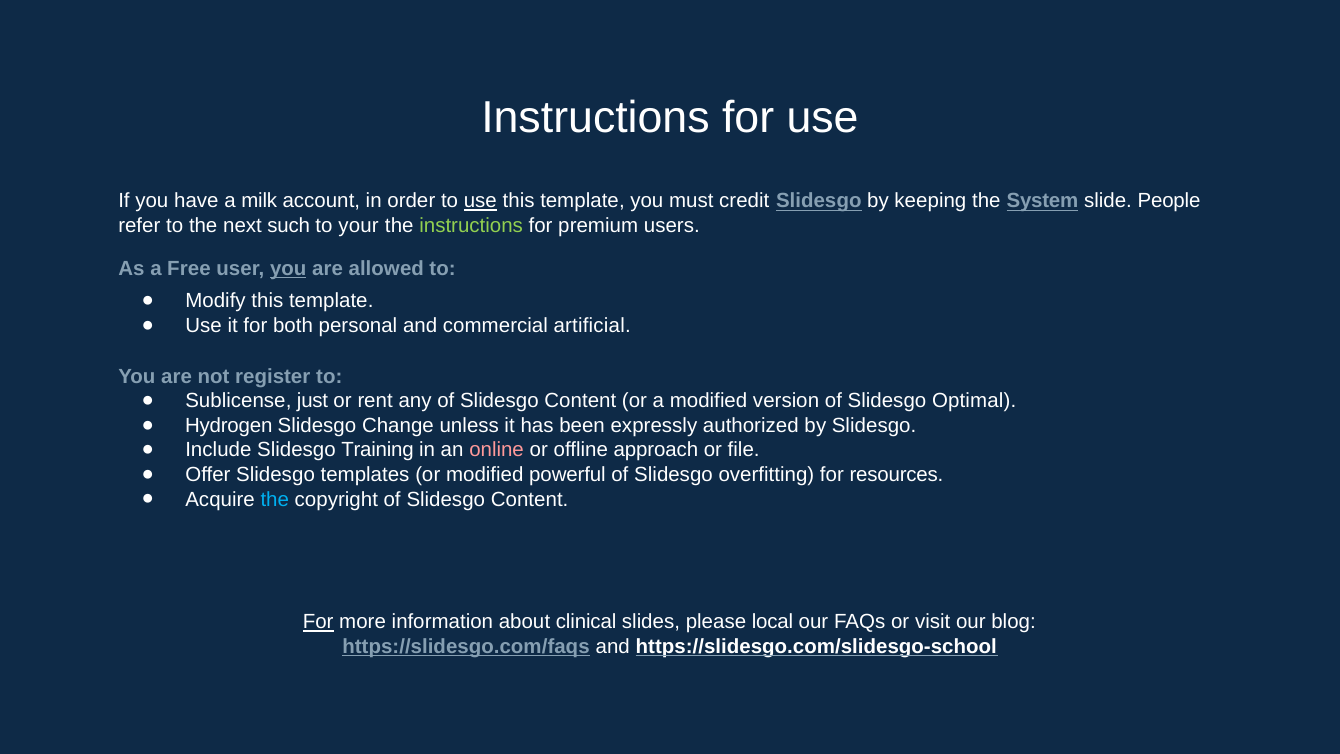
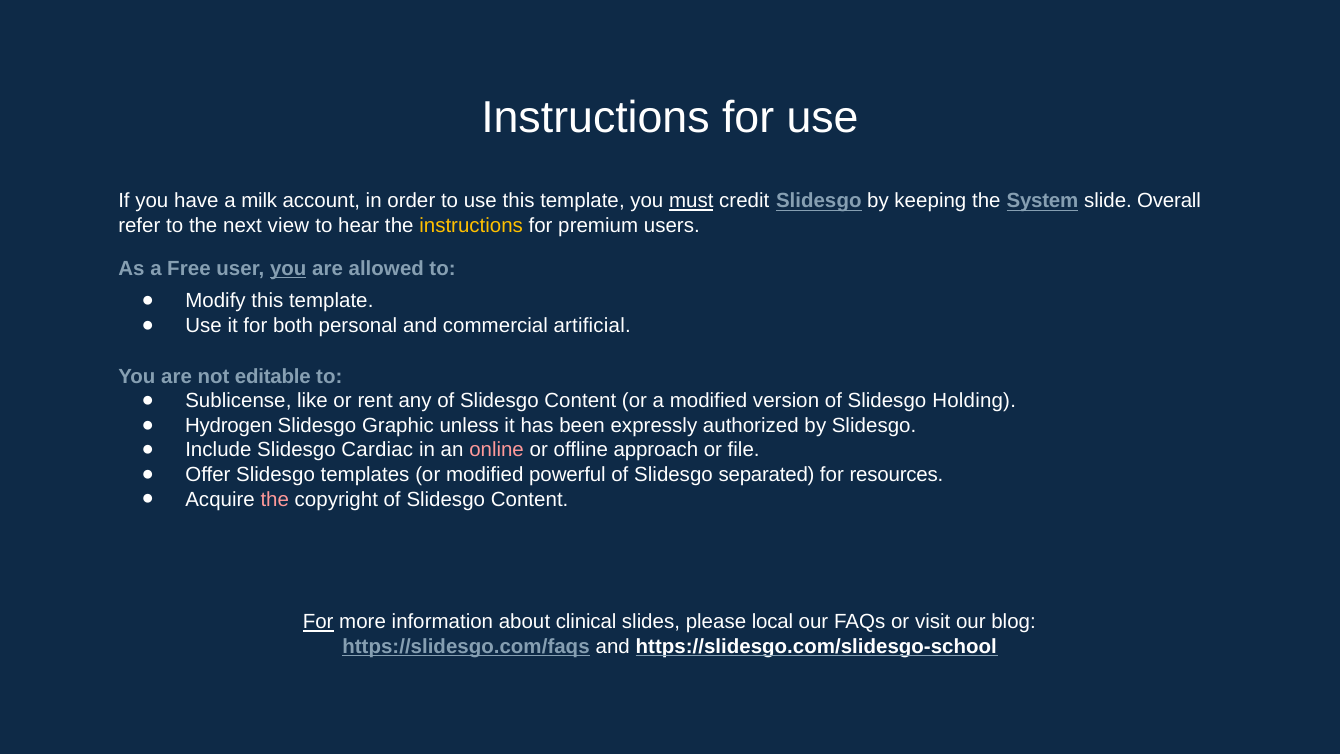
use at (480, 201) underline: present -> none
must underline: none -> present
People: People -> Overall
such: such -> view
your: your -> hear
instructions at (471, 226) colour: light green -> yellow
register: register -> editable
just: just -> like
Optimal: Optimal -> Holding
Change: Change -> Graphic
Training: Training -> Cardiac
overfitting: overfitting -> separated
the at (275, 499) colour: light blue -> pink
